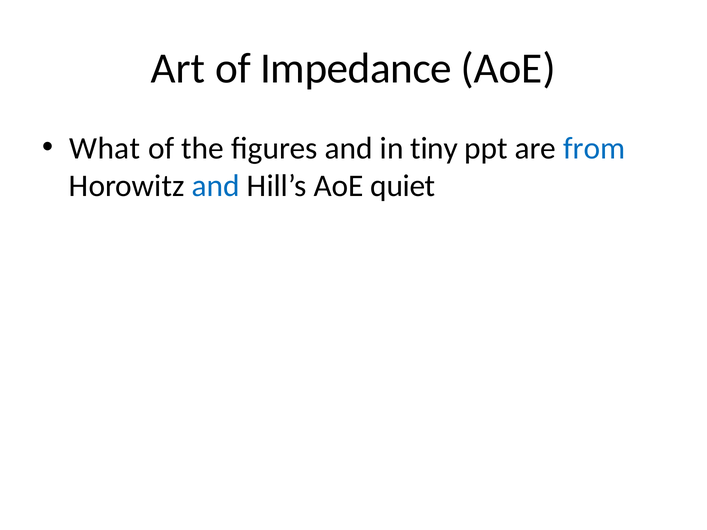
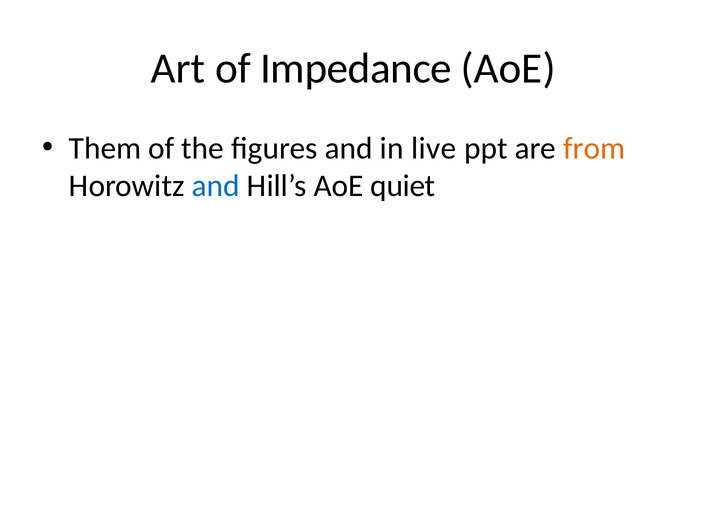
What: What -> Them
tiny: tiny -> live
from colour: blue -> orange
